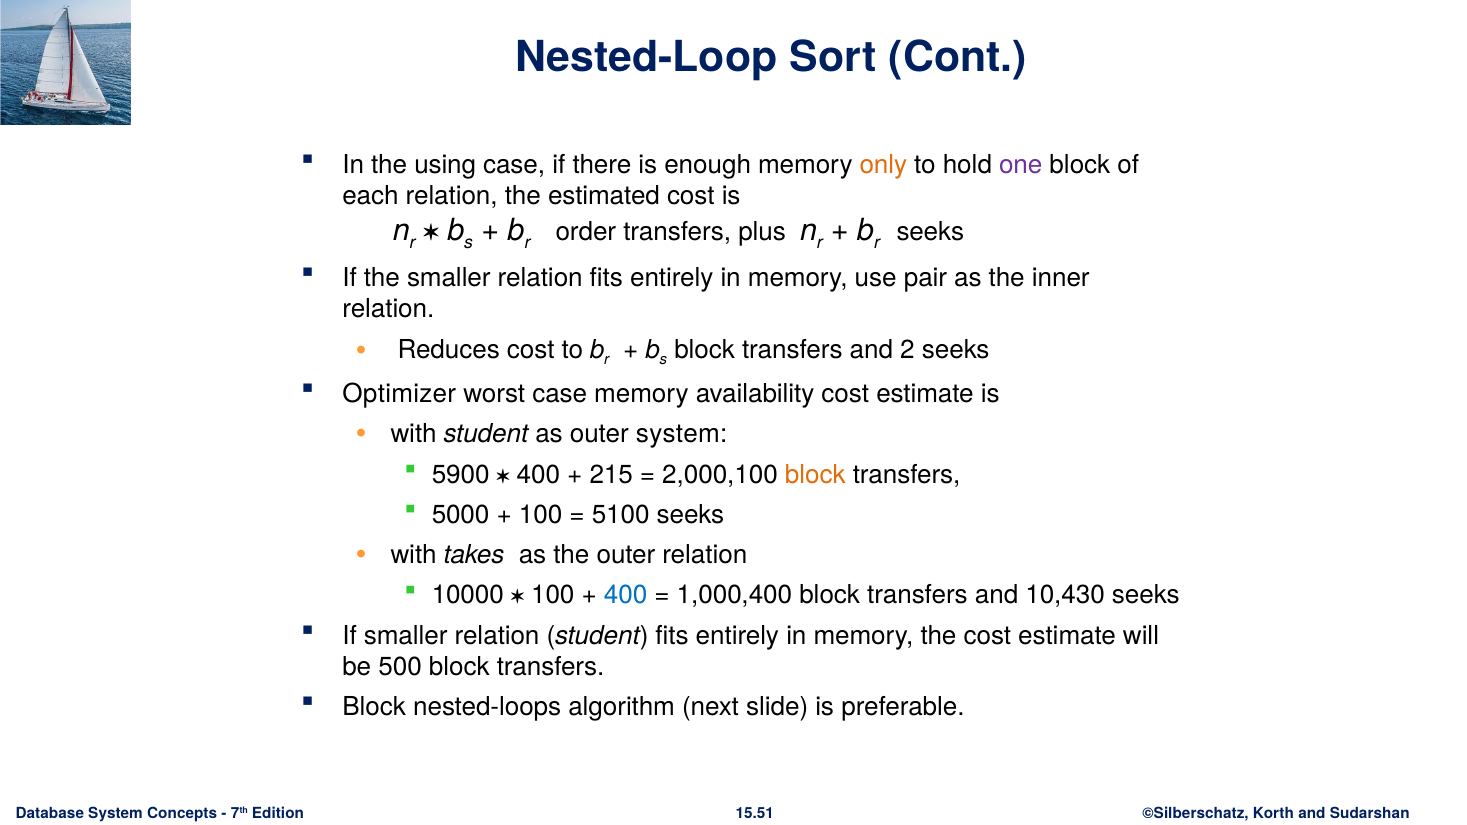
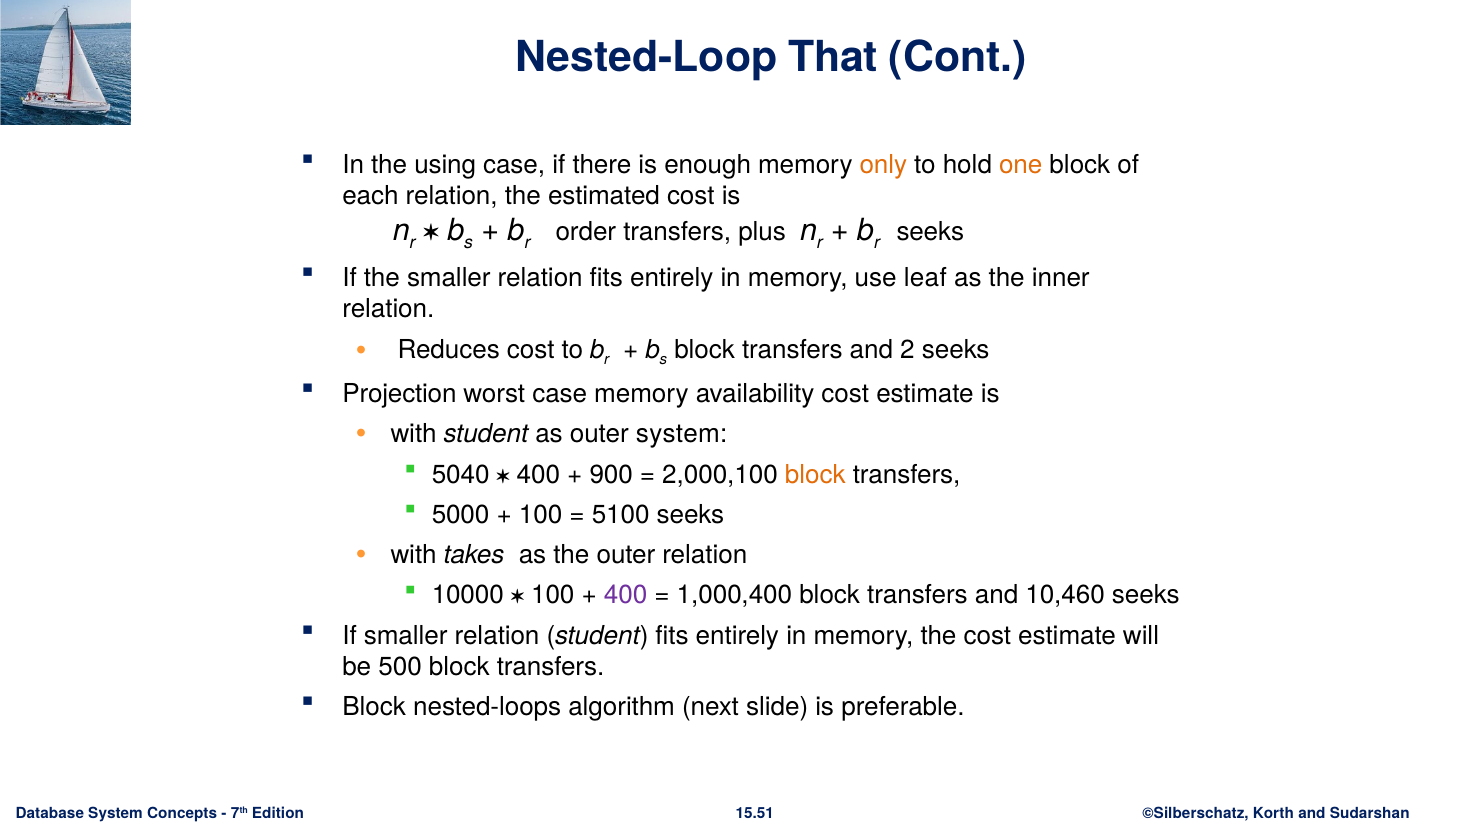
Sort: Sort -> That
one colour: purple -> orange
pair: pair -> leaf
Optimizer: Optimizer -> Projection
5900: 5900 -> 5040
215: 215 -> 900
400 at (626, 595) colour: blue -> purple
10,430: 10,430 -> 10,460
